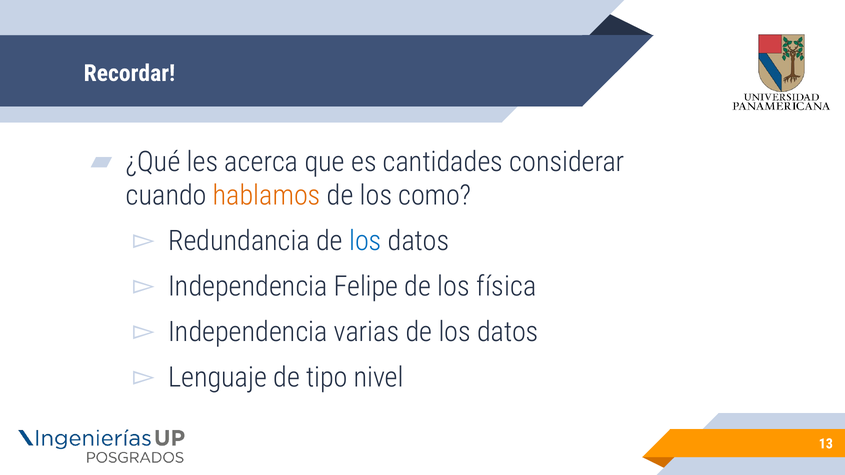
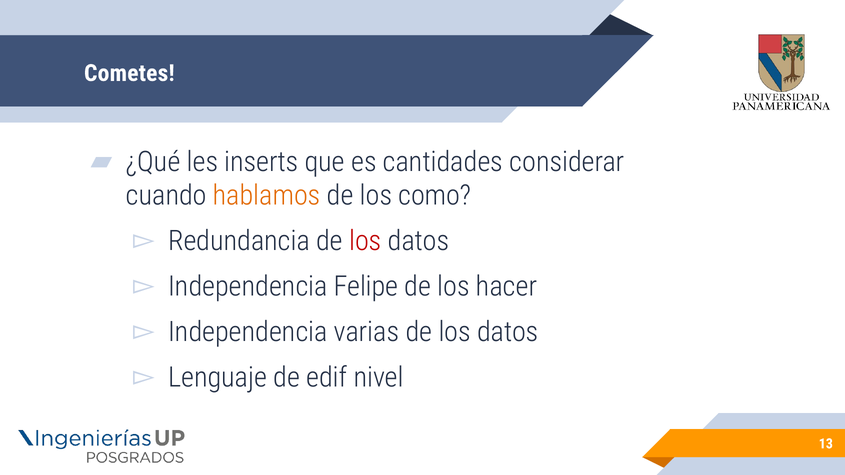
Recordar: Recordar -> Cometes
acerca: acerca -> inserts
los at (365, 241) colour: blue -> red
física: física -> hacer
tipo: tipo -> edif
